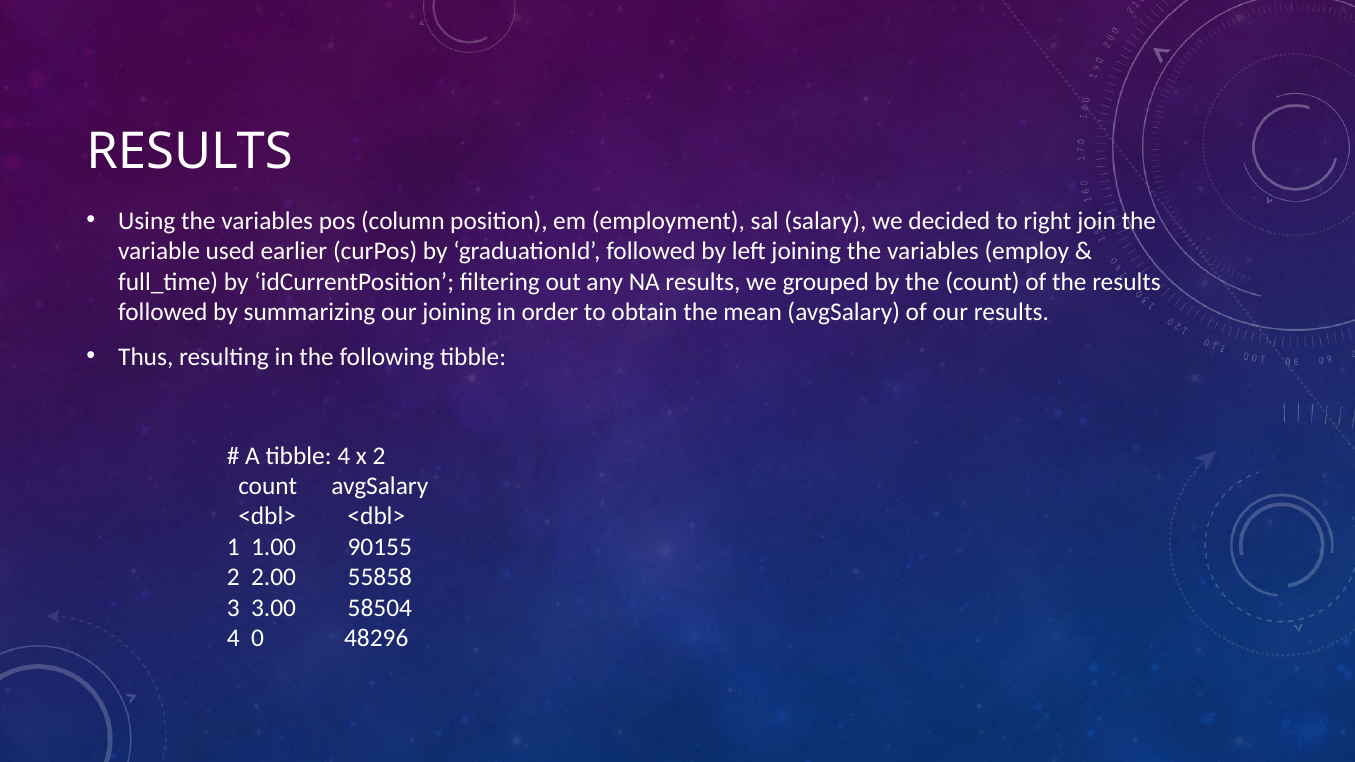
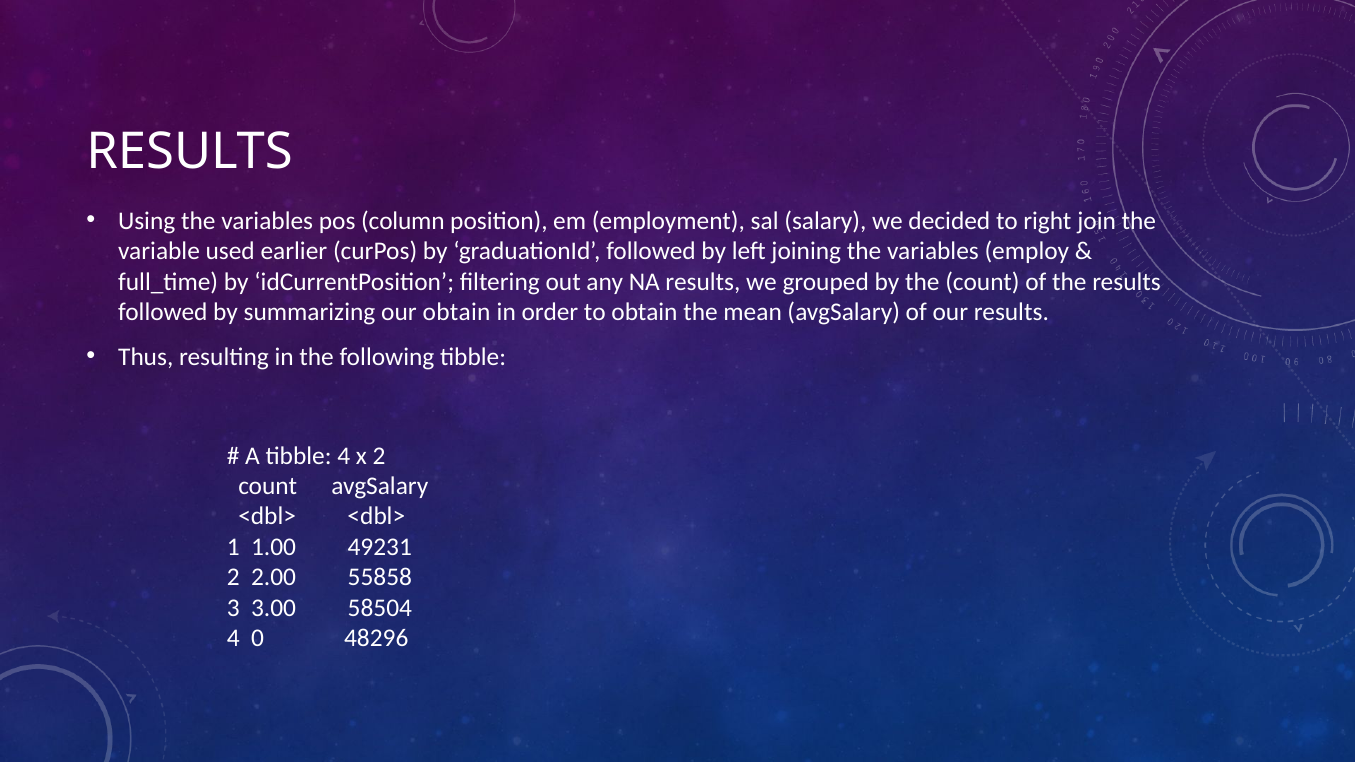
our joining: joining -> obtain
90155: 90155 -> 49231
